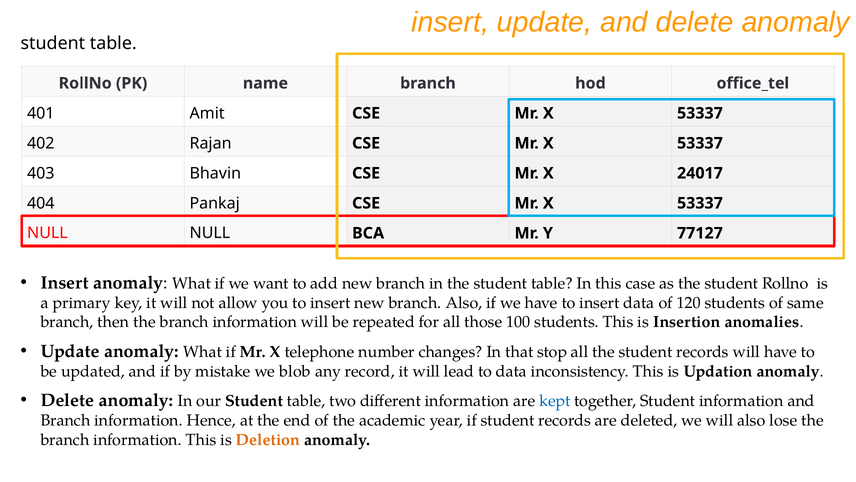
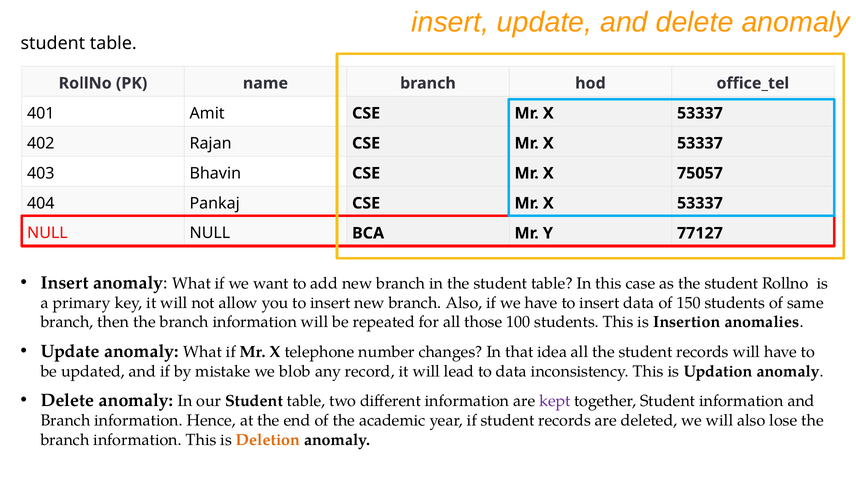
24017: 24017 -> 75057
120: 120 -> 150
stop: stop -> idea
kept colour: blue -> purple
